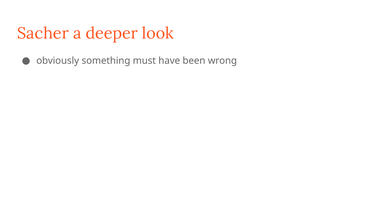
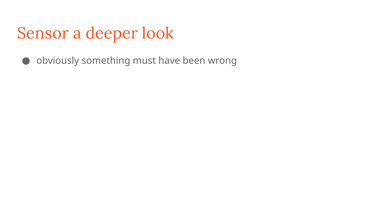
Sacher: Sacher -> Sensor
